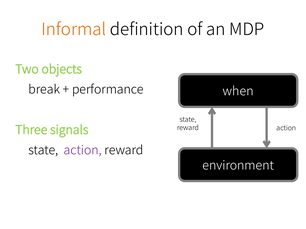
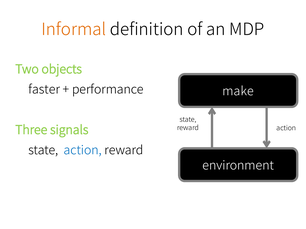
break: break -> faster
when: when -> make
action at (83, 151) colour: purple -> blue
